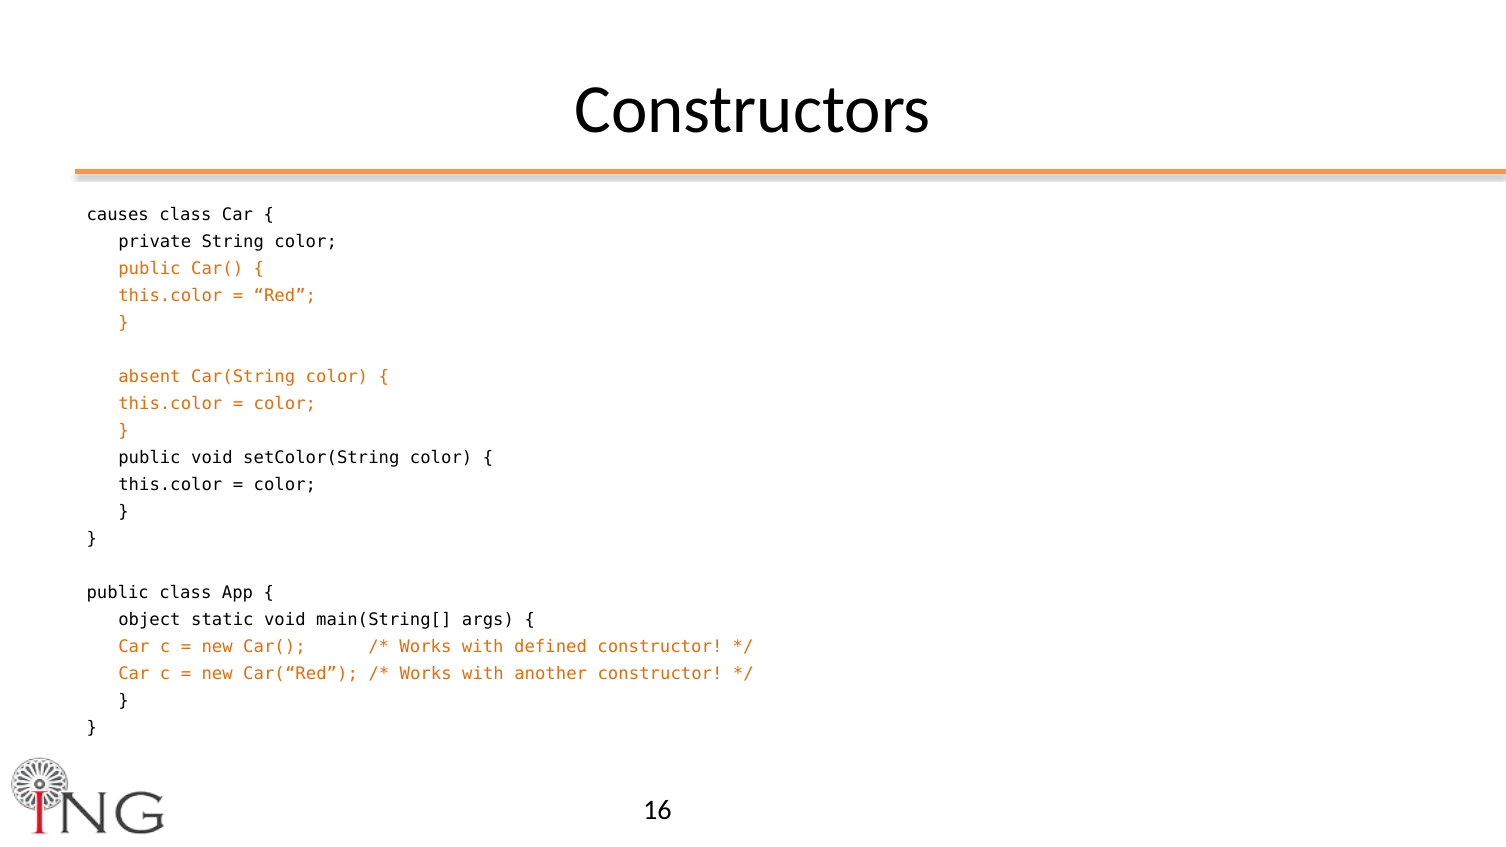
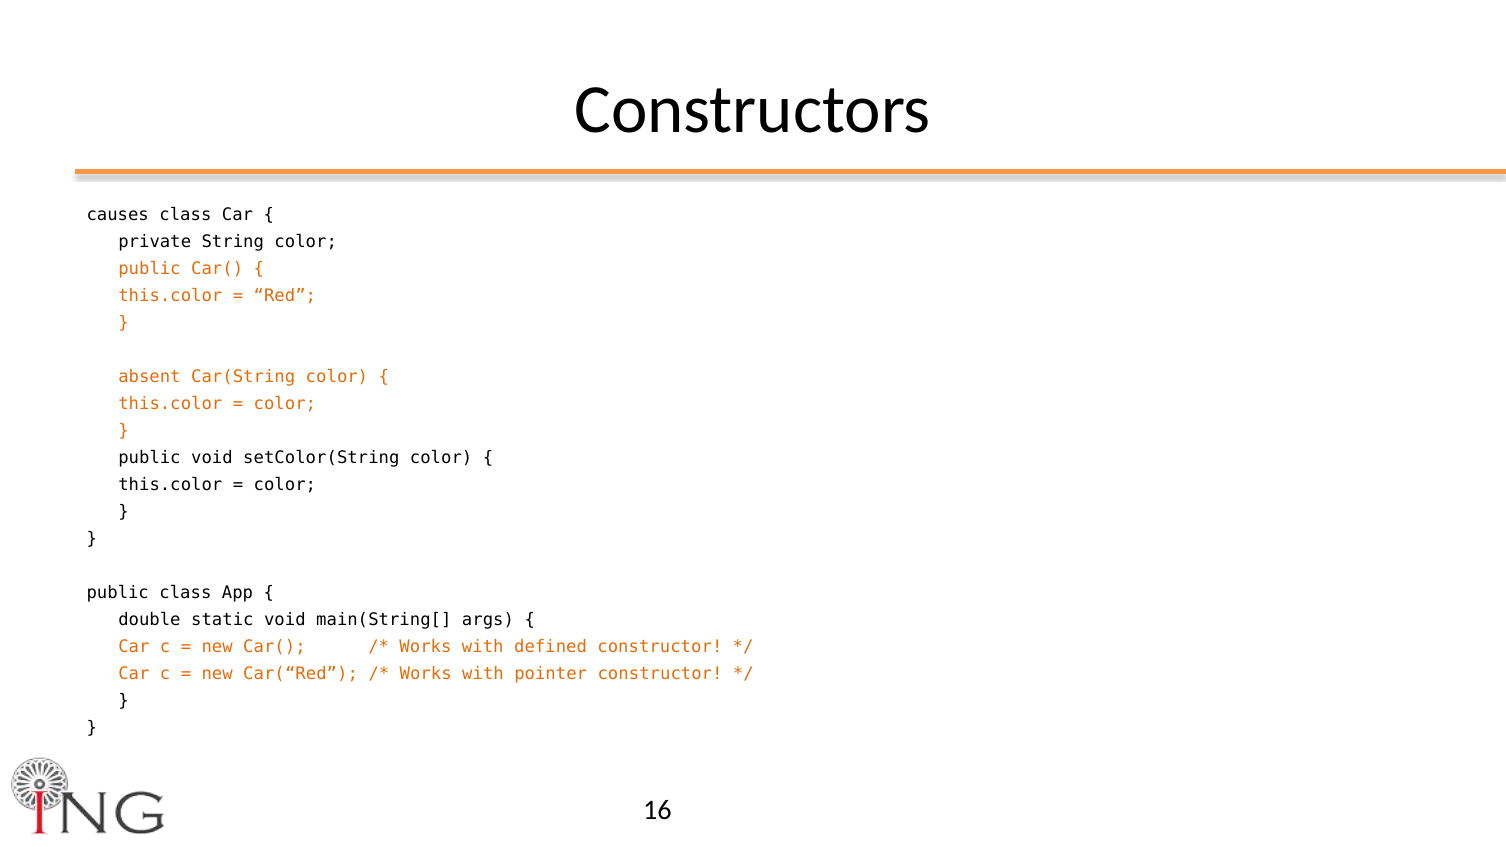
object: object -> double
another: another -> pointer
